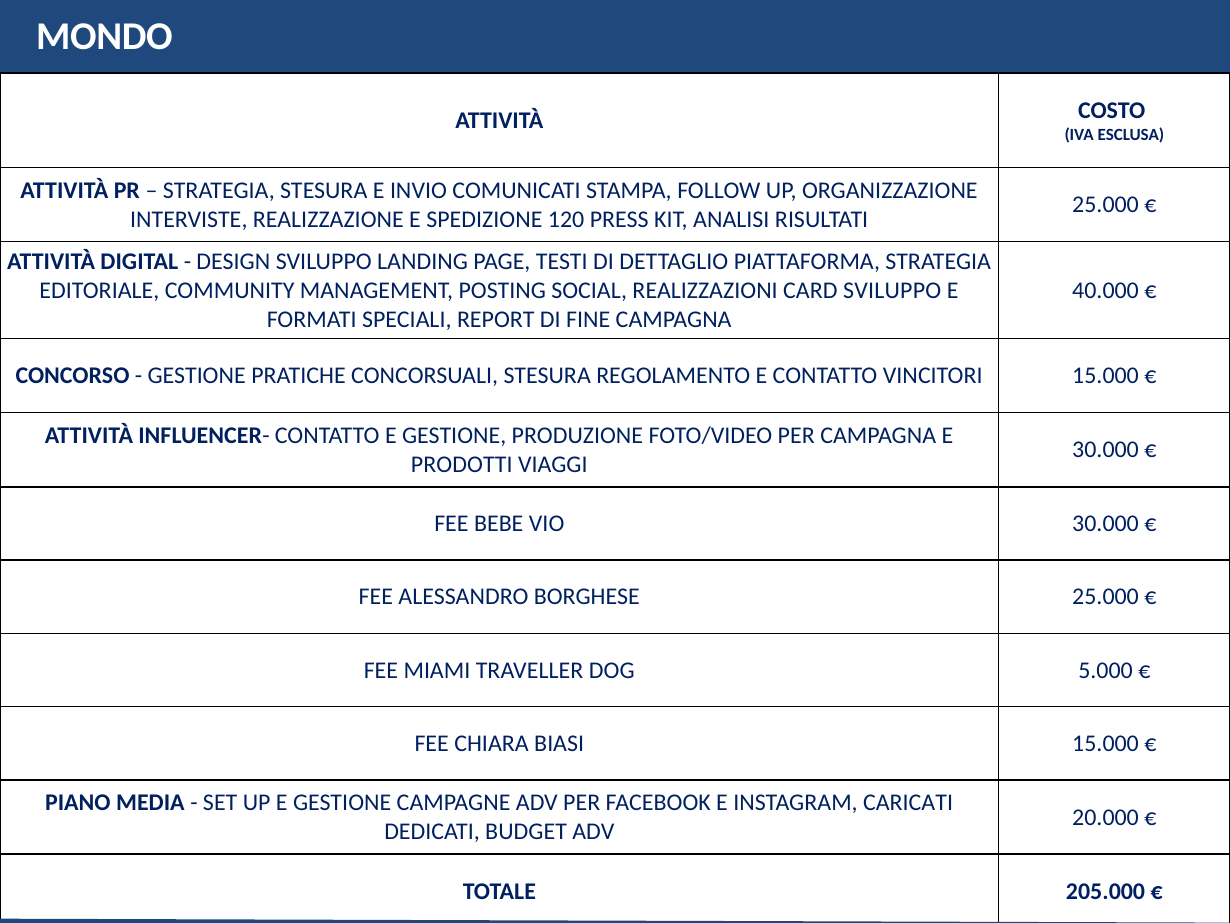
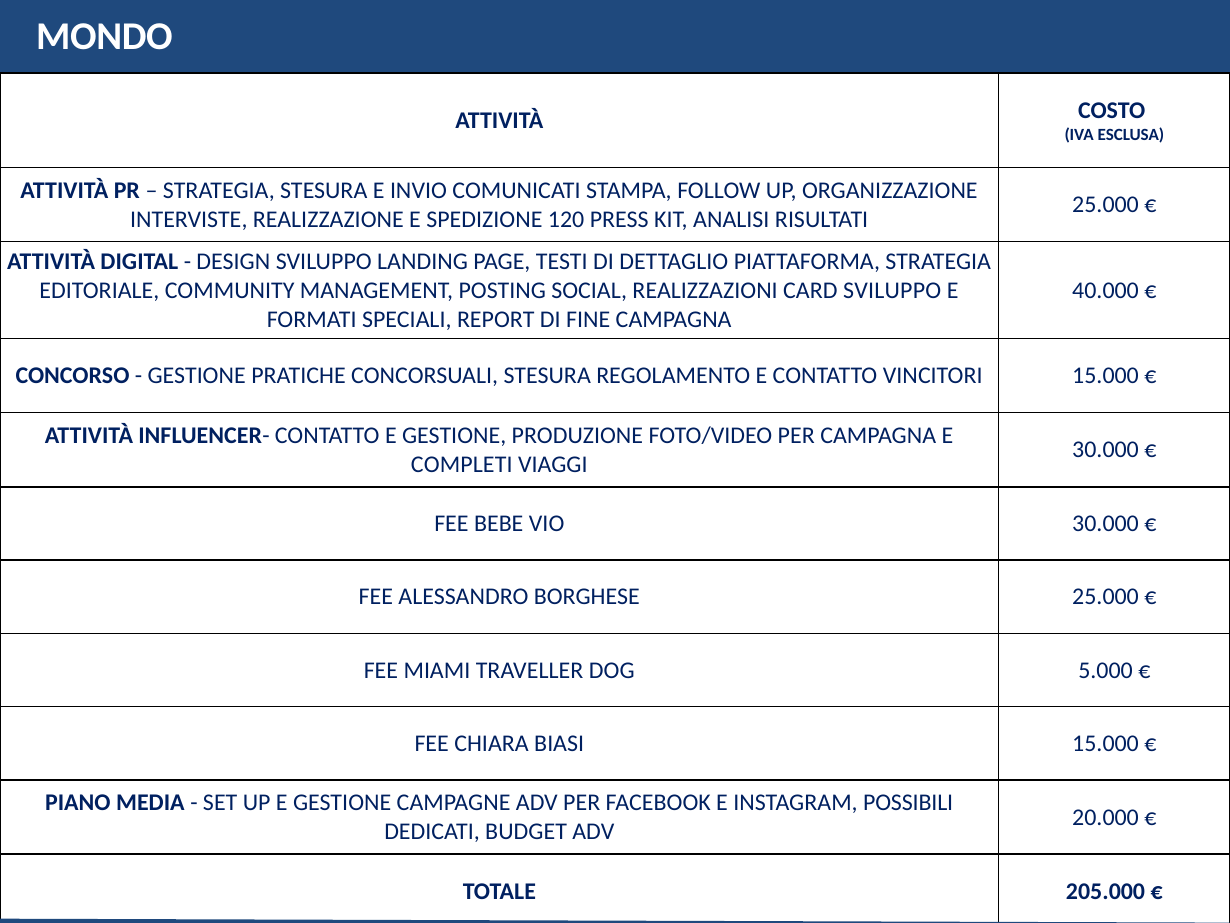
PRODOTTI: PRODOTTI -> COMPLETI
CARICATI: CARICATI -> POSSIBILI
